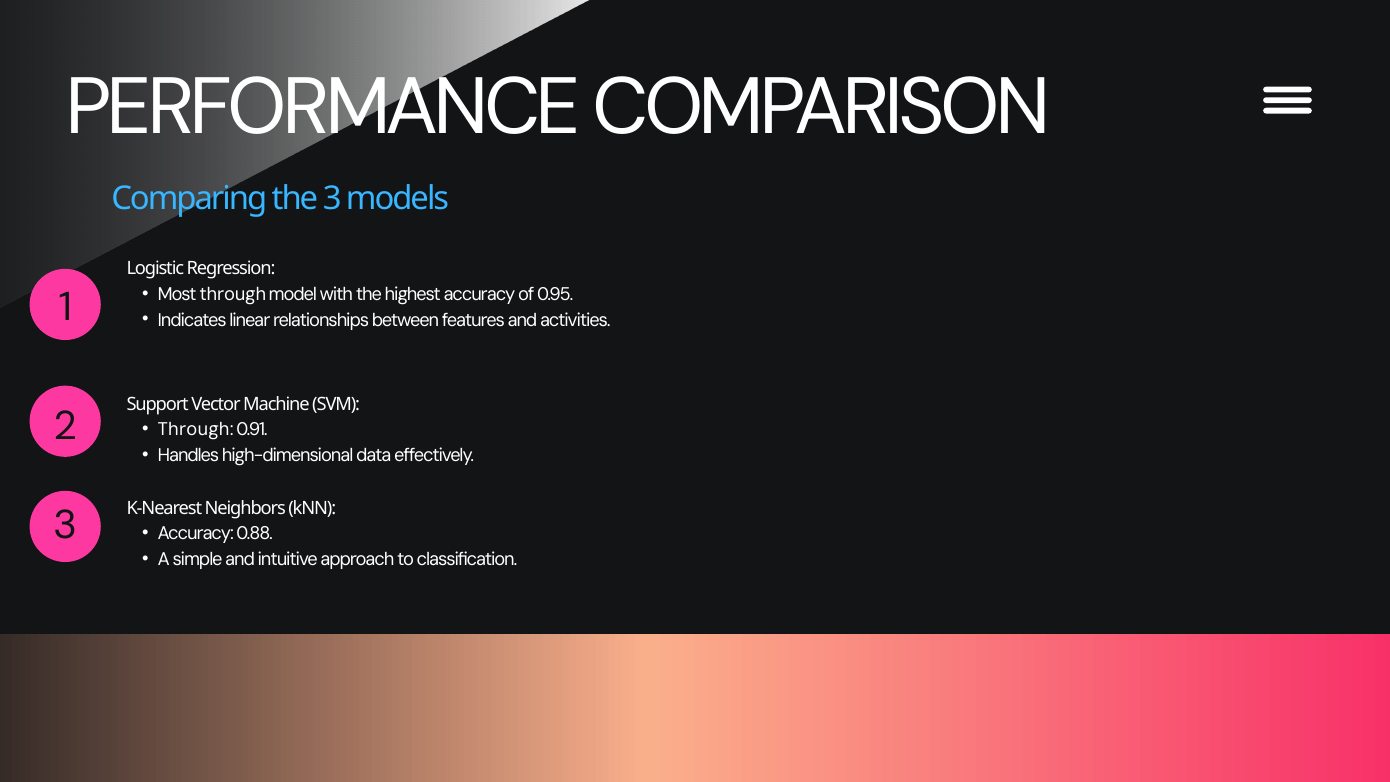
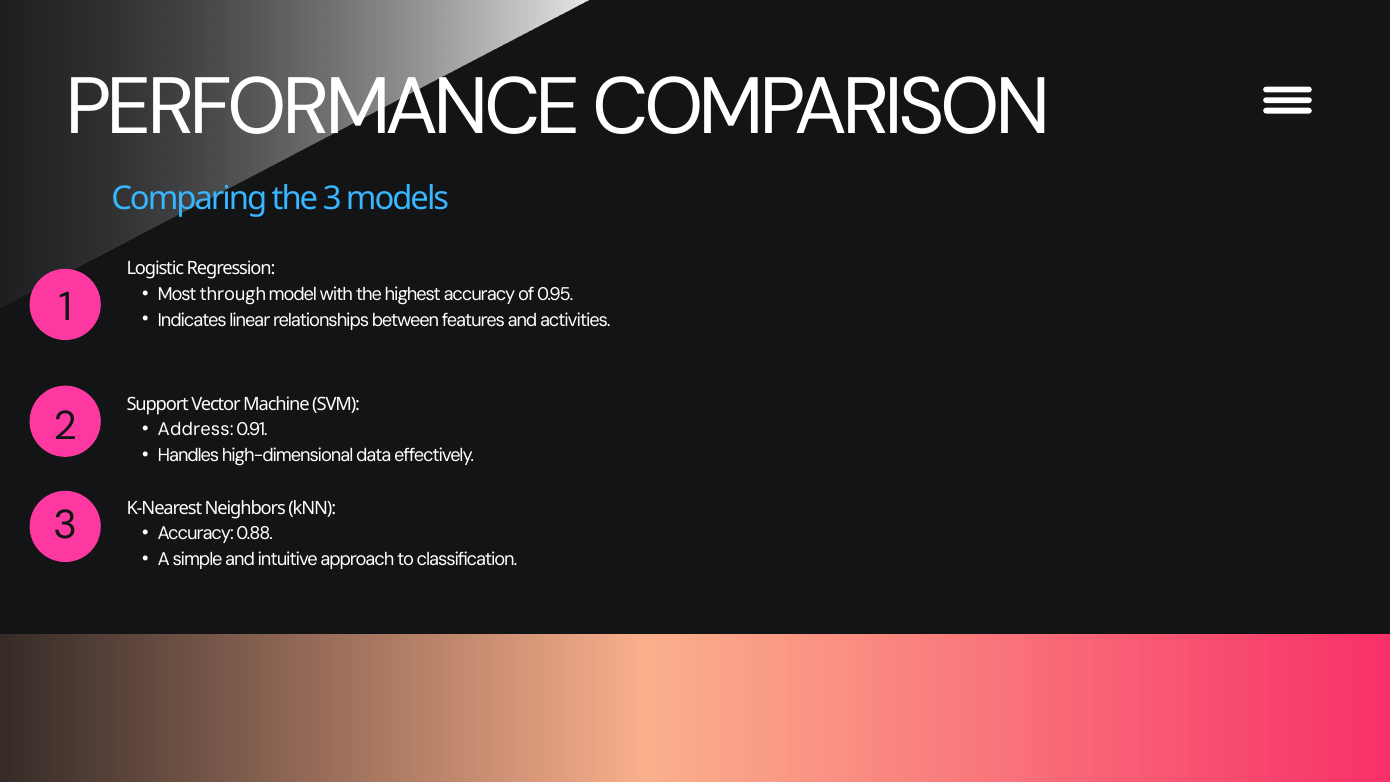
Through at (196, 430): Through -> Address
